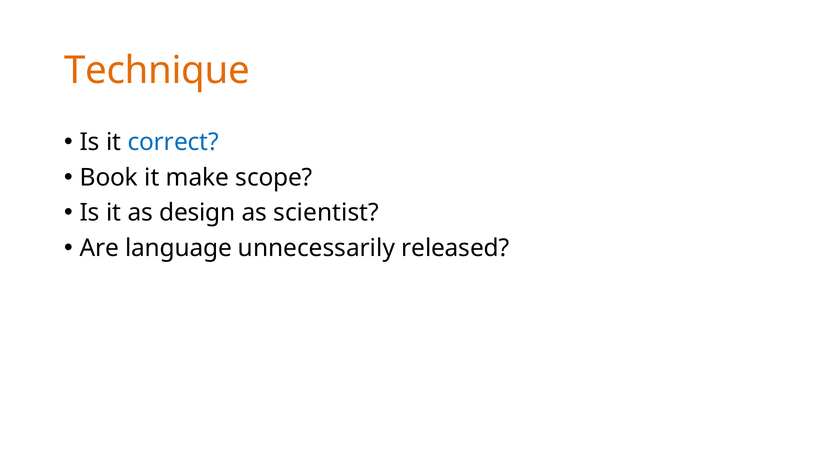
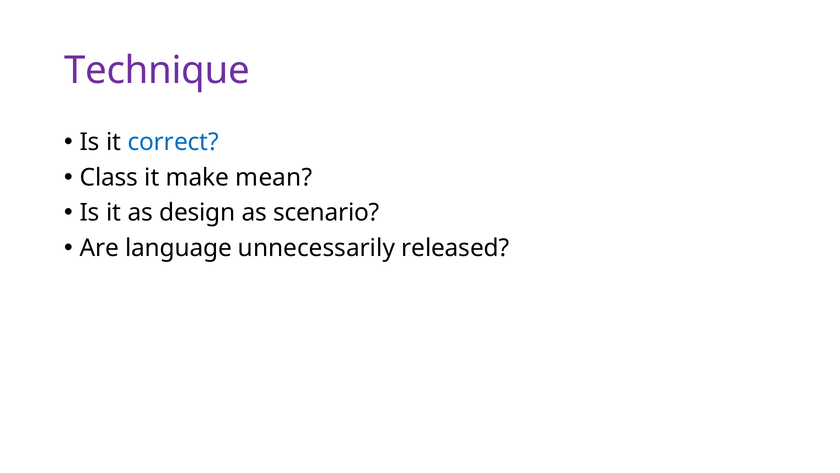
Technique colour: orange -> purple
Book: Book -> Class
scope: scope -> mean
scientist: scientist -> scenario
